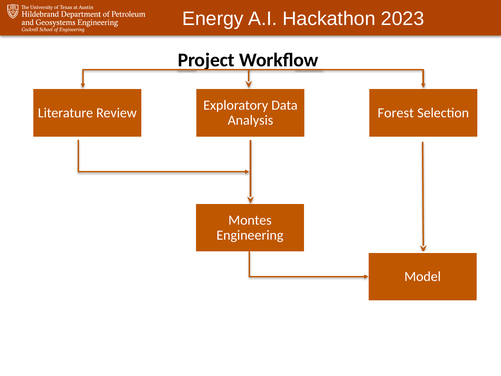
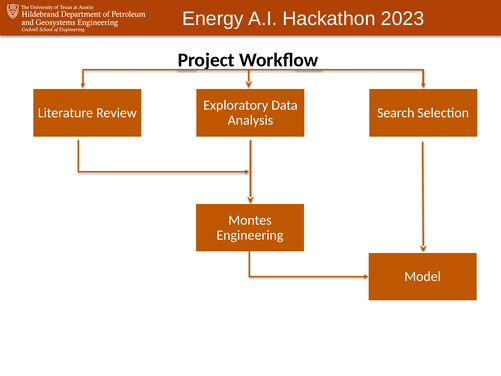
Forest: Forest -> Search
